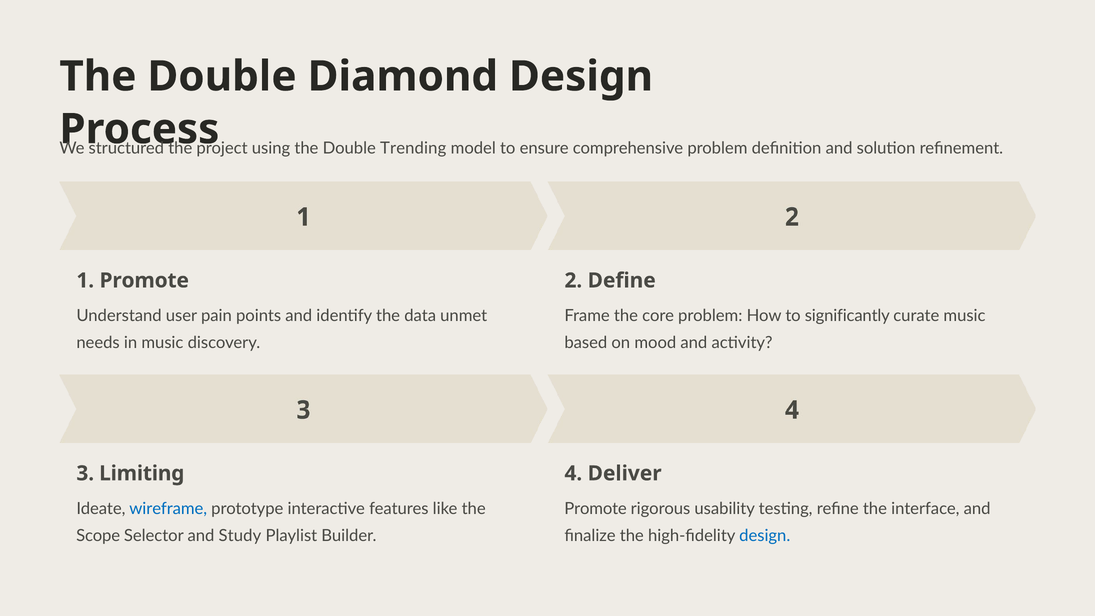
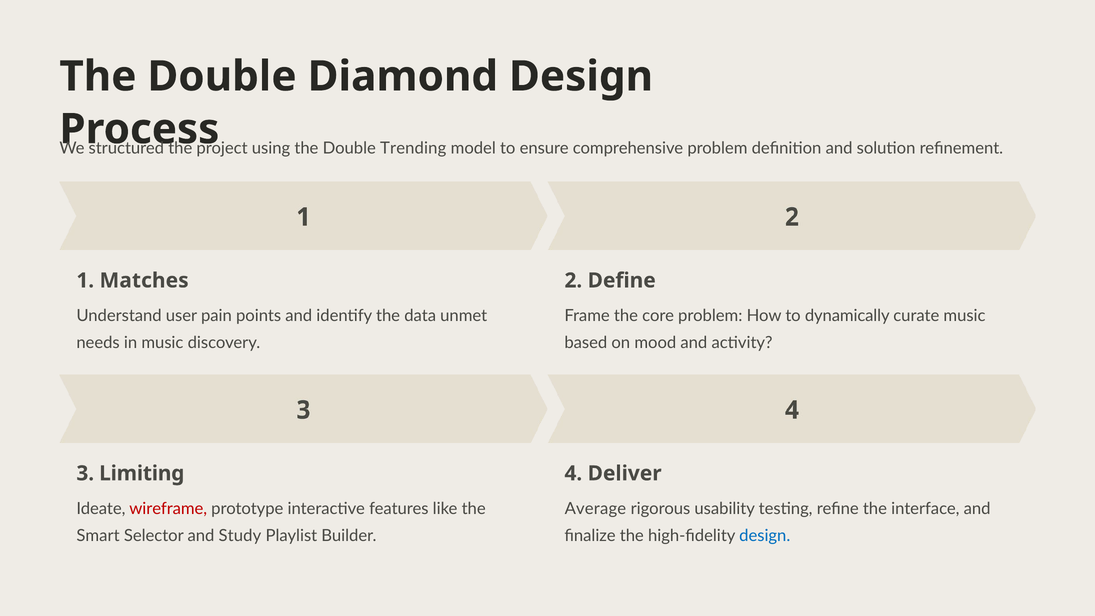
1 Promote: Promote -> Matches
significantly: significantly -> dynamically
wireframe colour: blue -> red
Promote at (596, 509): Promote -> Average
Scope: Scope -> Smart
